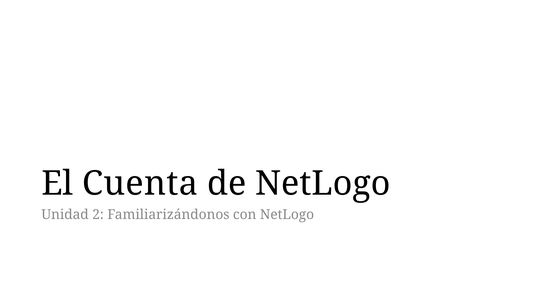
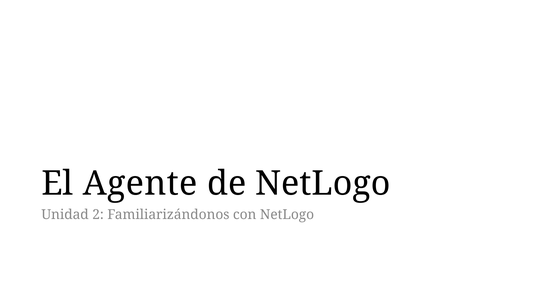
Cuenta: Cuenta -> Agente
